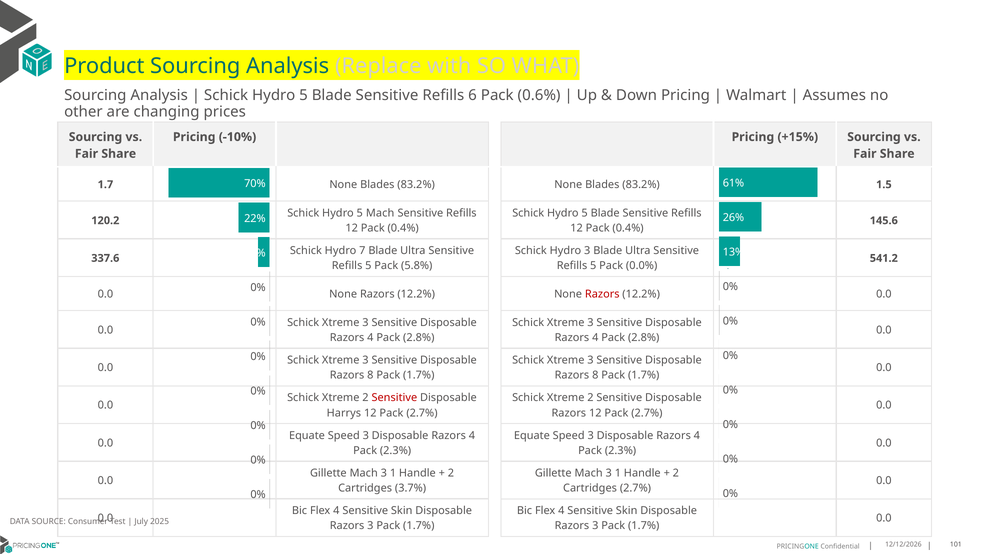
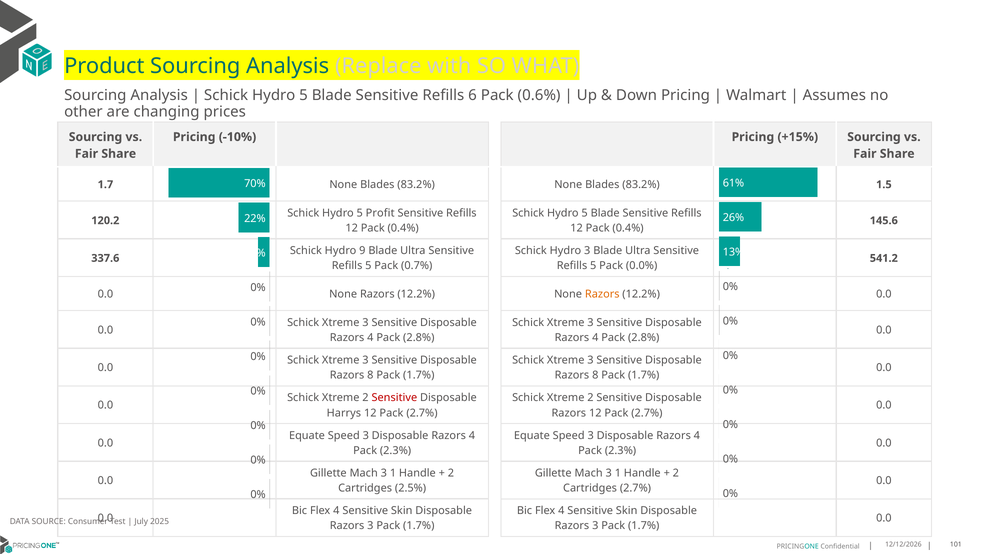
5 Mach: Mach -> Profit
7: 7 -> 9
5.8%: 5.8% -> 0.7%
Razors at (602, 295) colour: red -> orange
3.7%: 3.7% -> 2.5%
